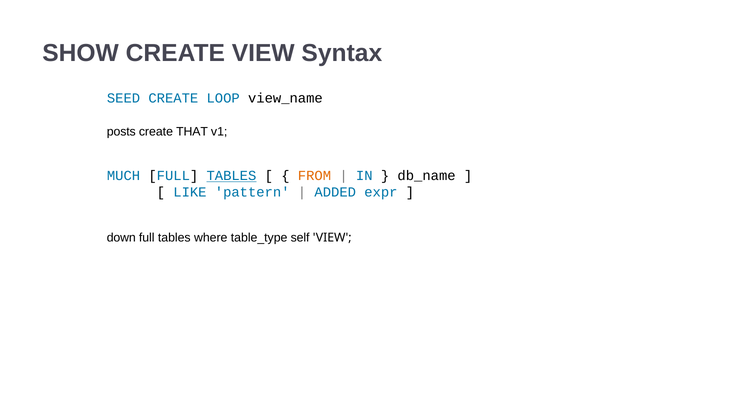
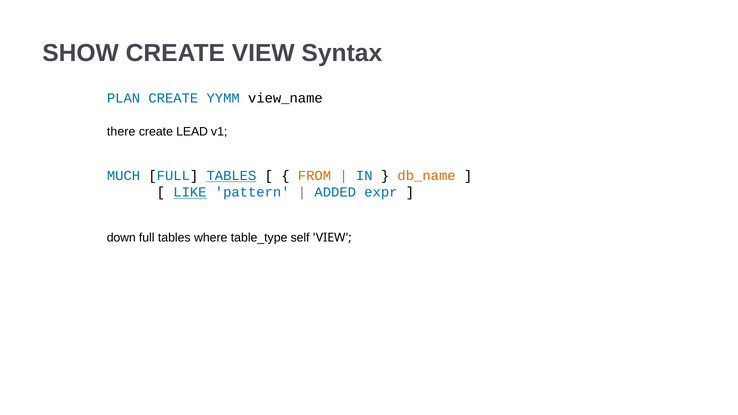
SEED: SEED -> PLAN
LOOP: LOOP -> YYMM
posts: posts -> there
THAT: THAT -> LEAD
db_name colour: black -> orange
LIKE underline: none -> present
